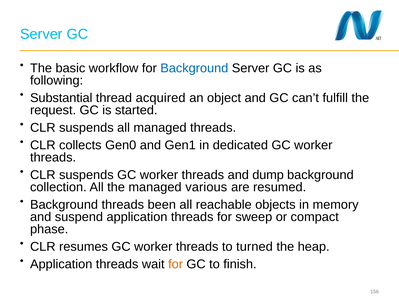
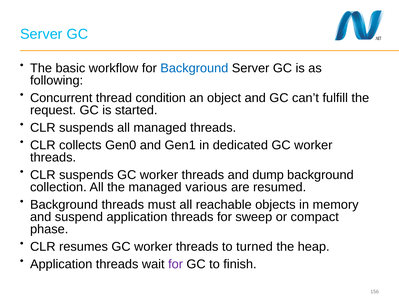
Substantial: Substantial -> Concurrent
acquired: acquired -> condition
been: been -> must
for at (176, 264) colour: orange -> purple
